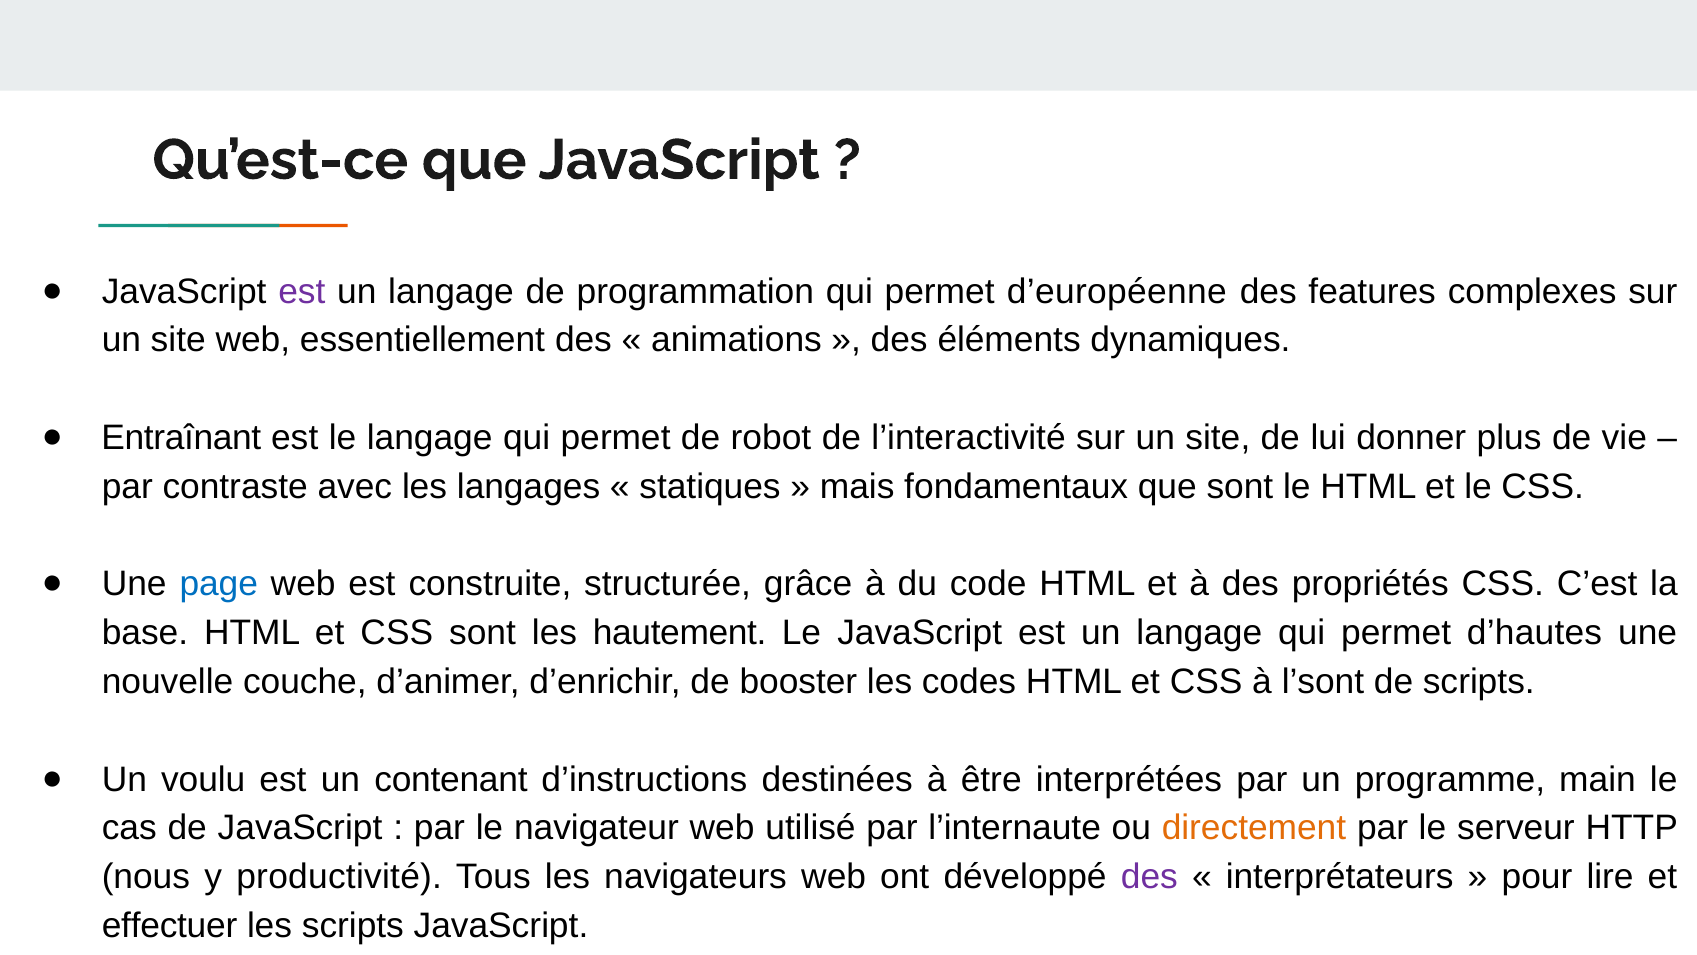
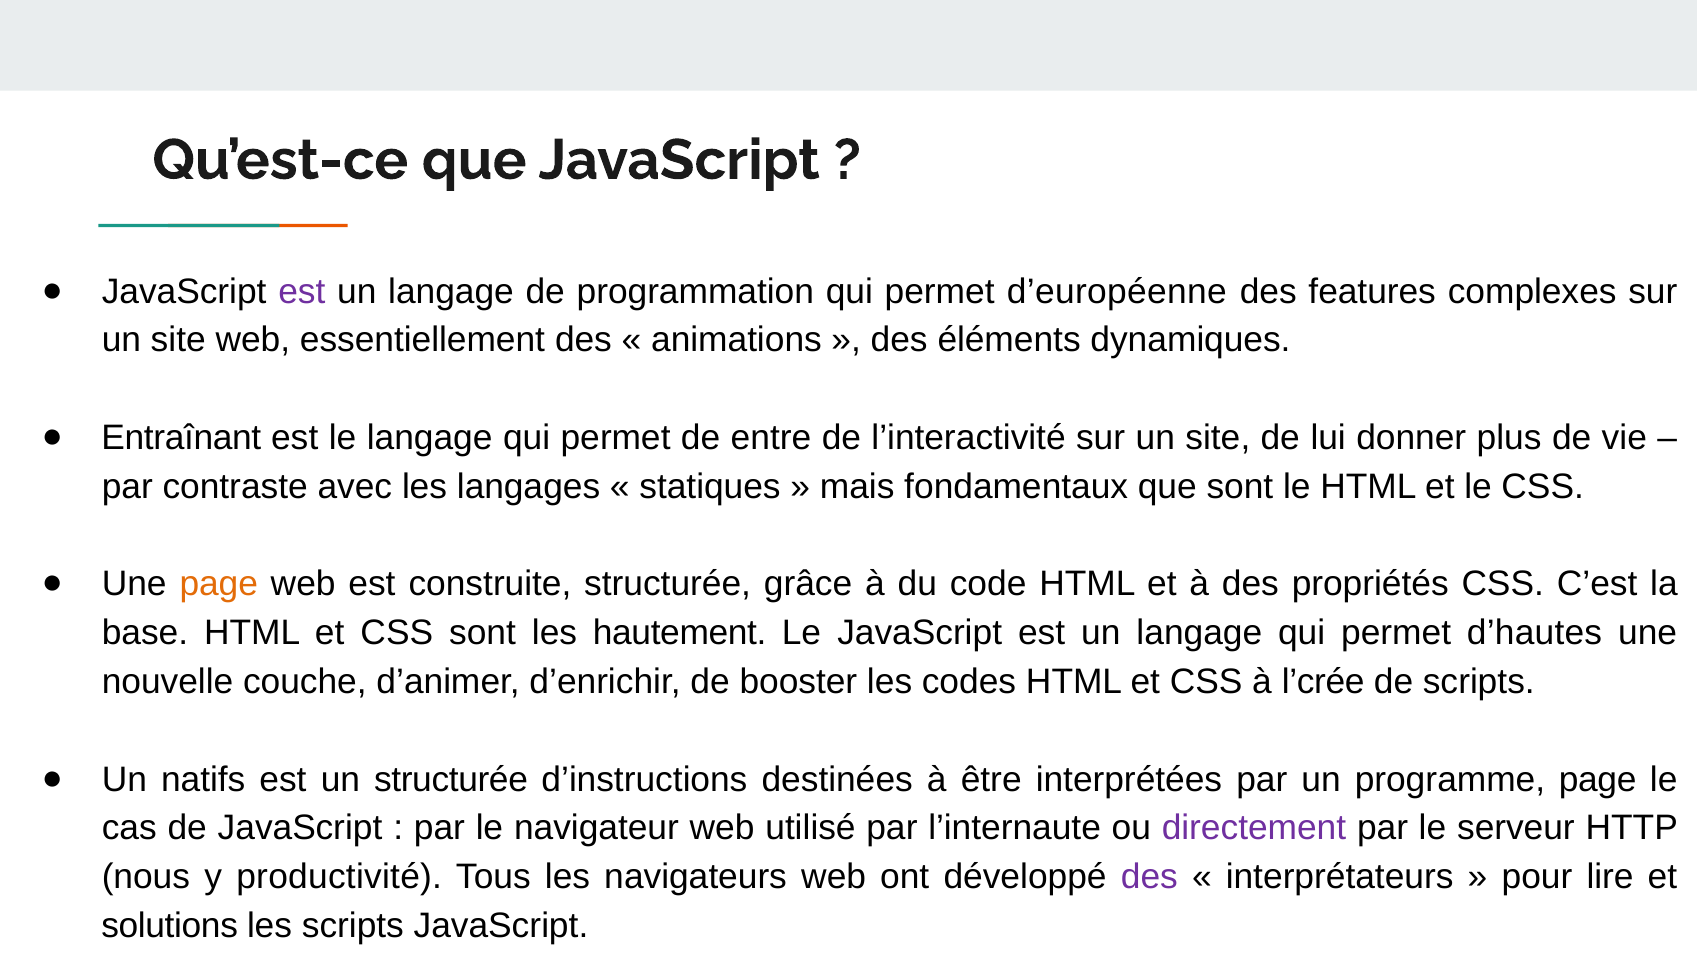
robot: robot -> entre
page at (219, 584) colour: blue -> orange
l’sont: l’sont -> l’crée
voulu: voulu -> natifs
un contenant: contenant -> structurée
programme main: main -> page
directement colour: orange -> purple
effectuer: effectuer -> solutions
